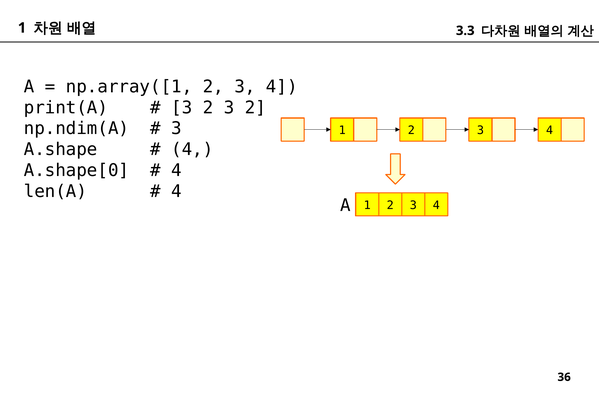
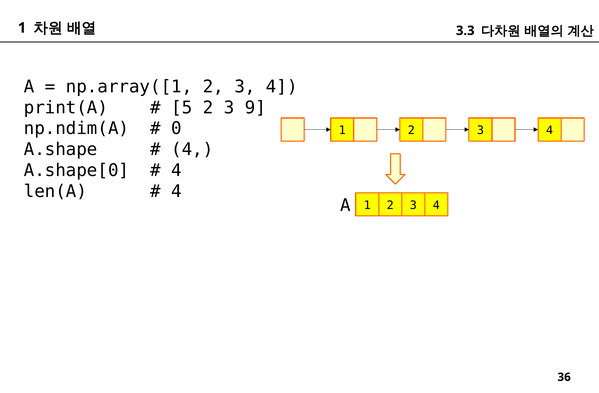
3 at (182, 108): 3 -> 5
2 3 2: 2 -> 9
3 at (176, 129): 3 -> 0
